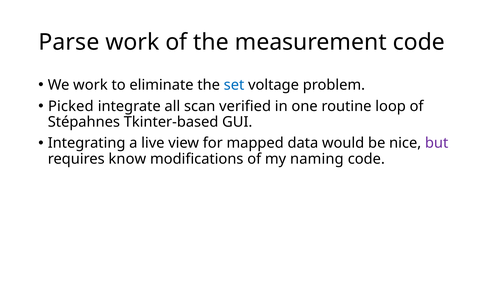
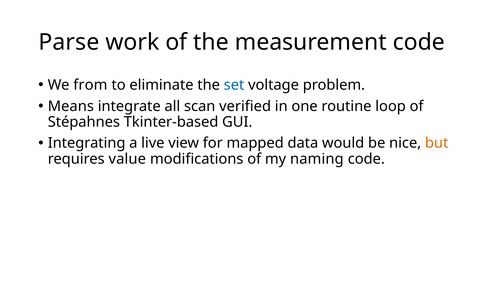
We work: work -> from
Picked: Picked -> Means
but colour: purple -> orange
know: know -> value
